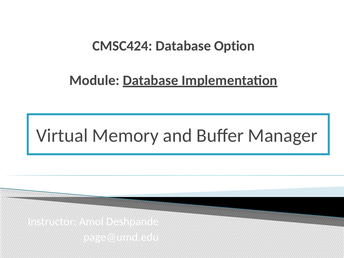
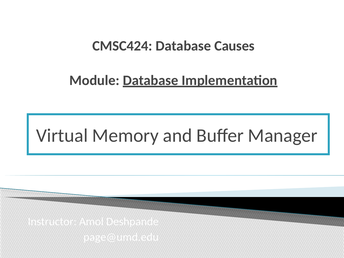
Option: Option -> Causes
